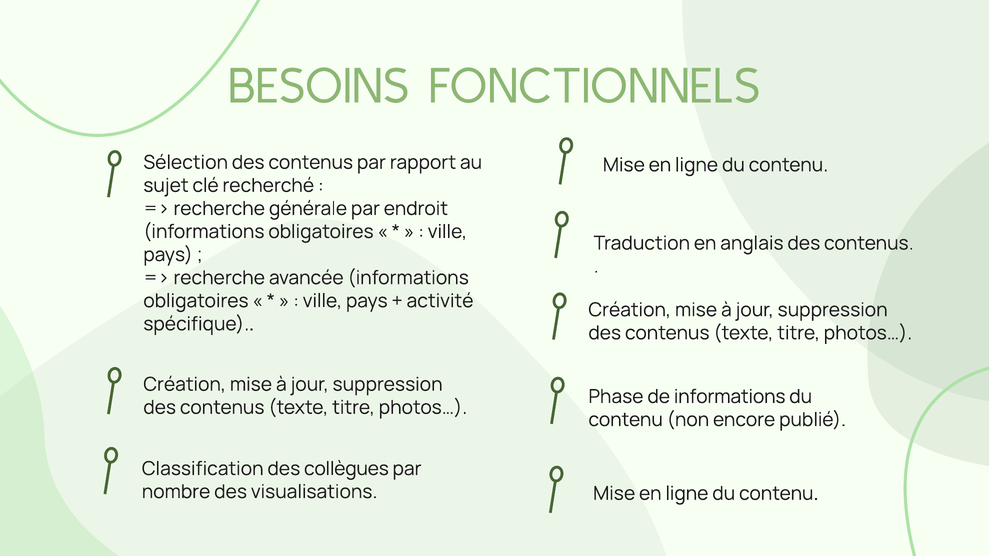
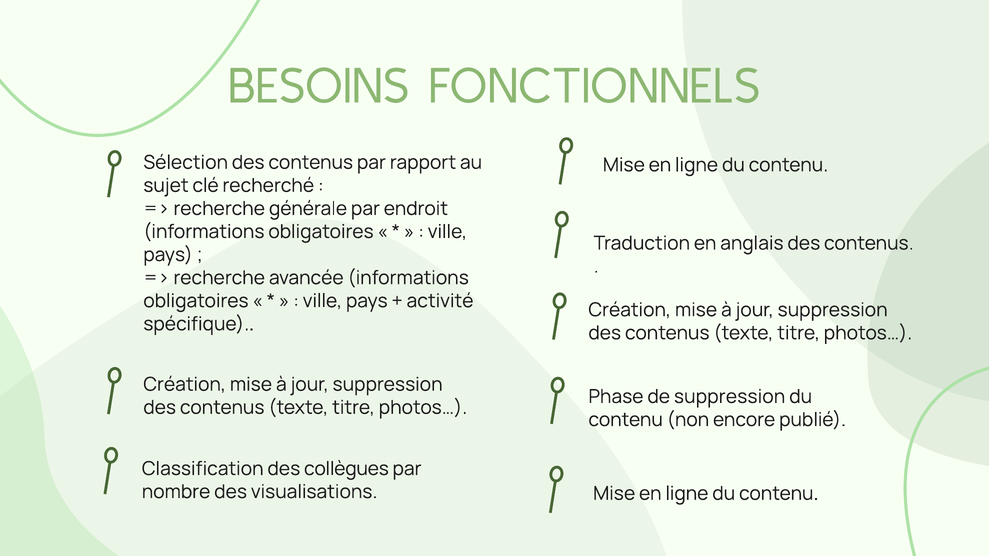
de informations: informations -> suppression
